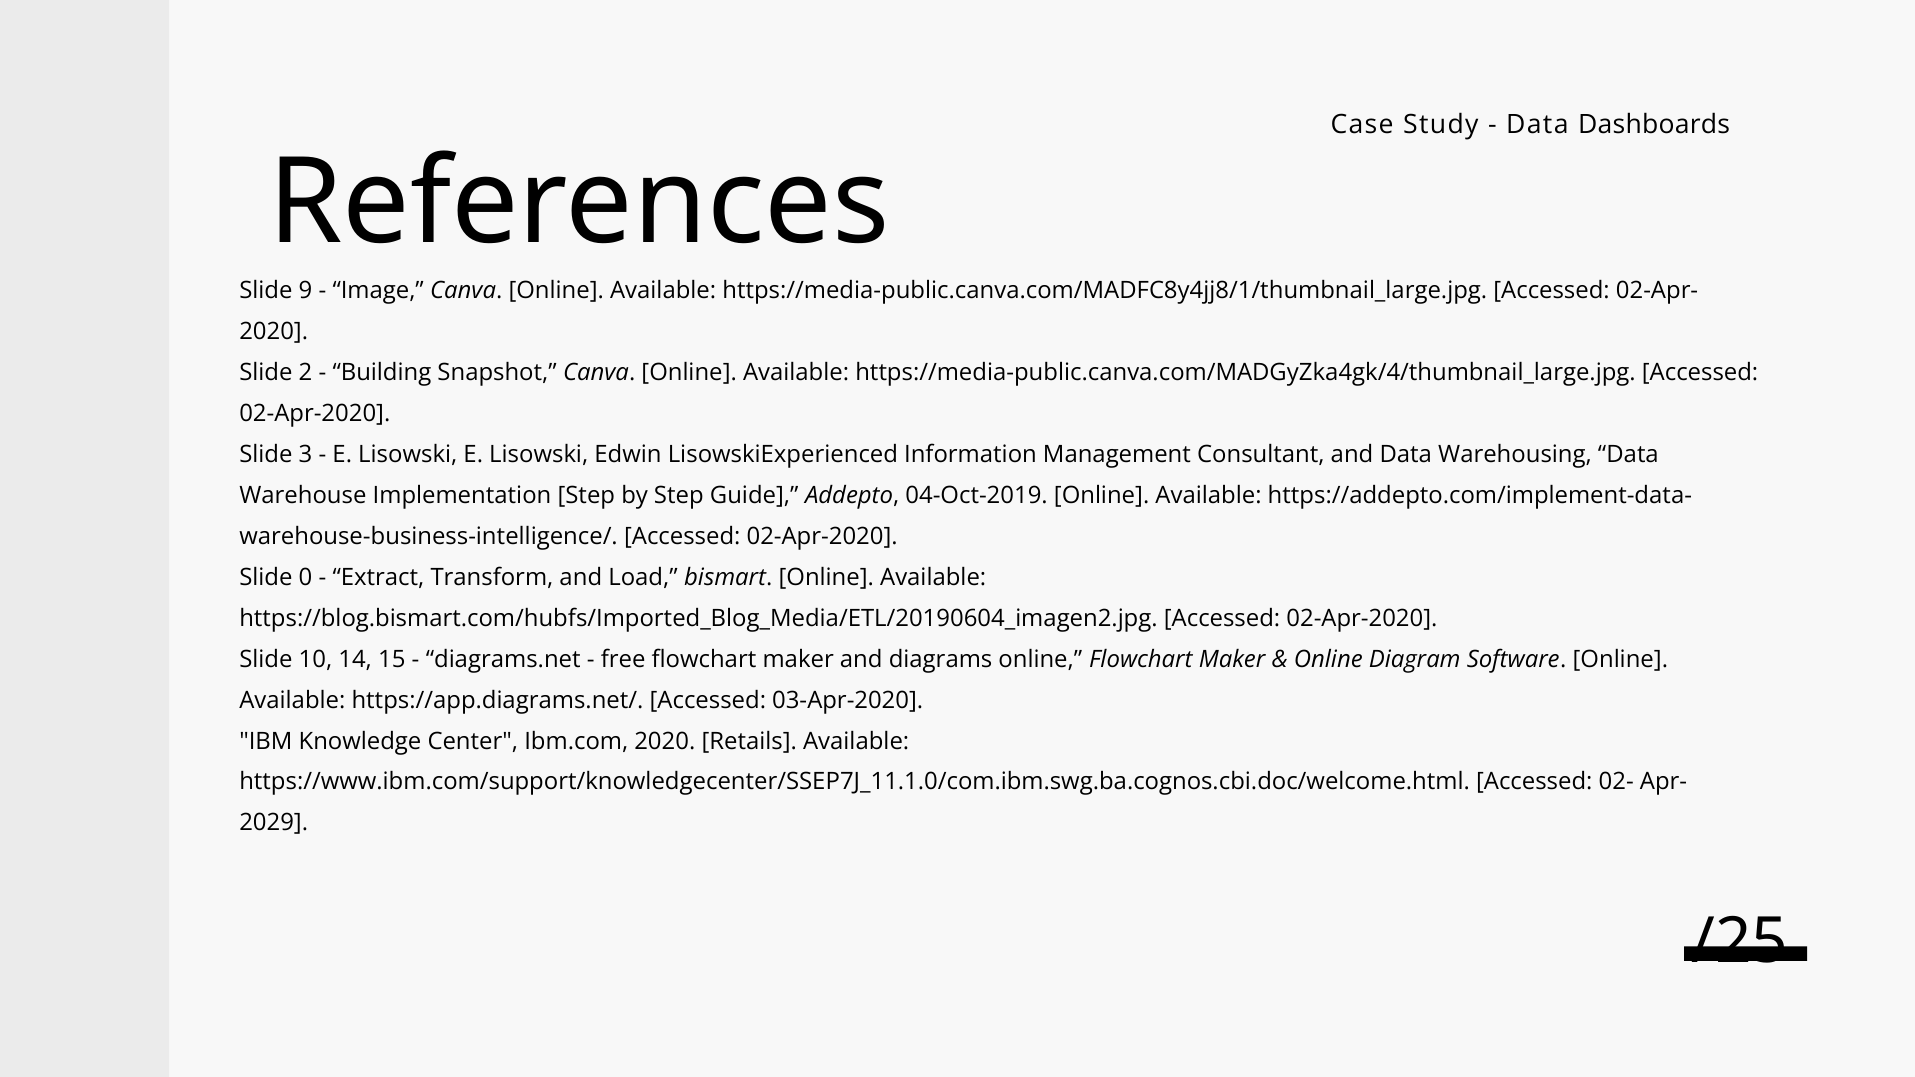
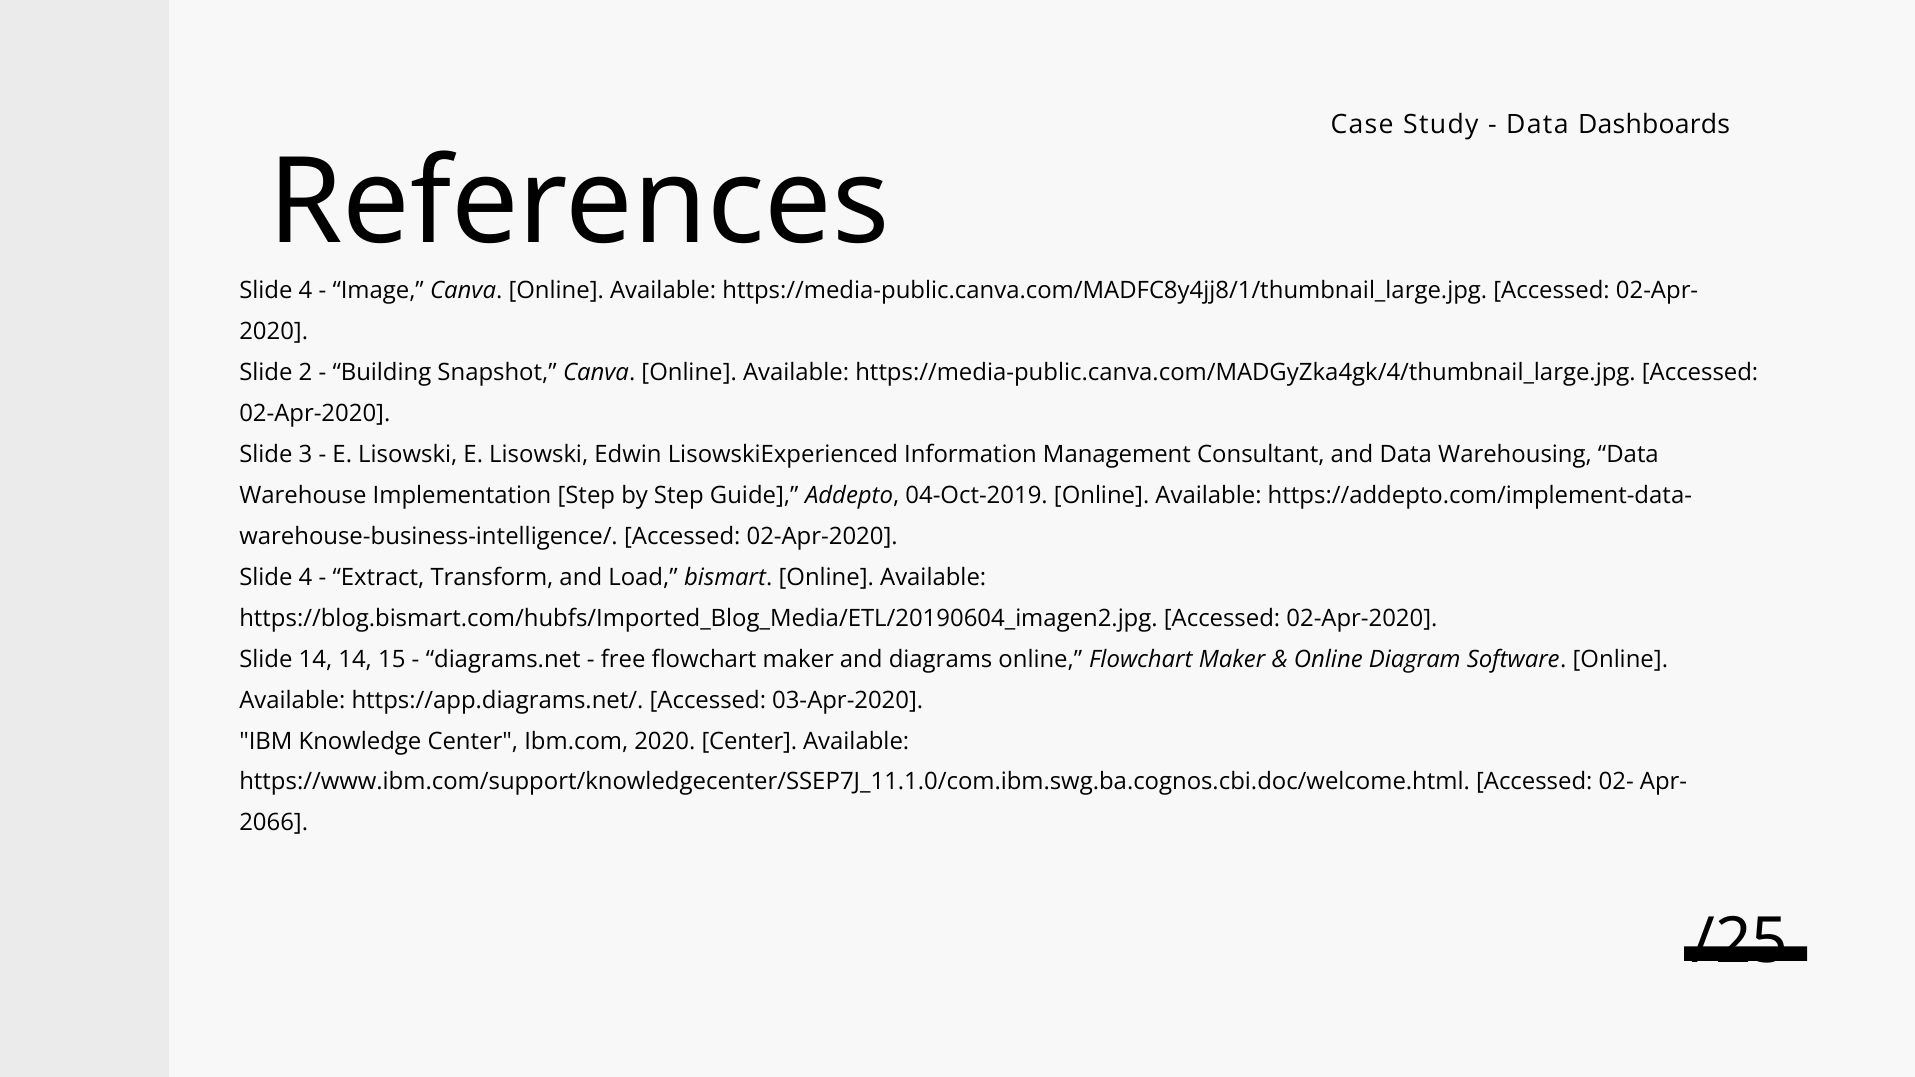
9 at (305, 291): 9 -> 4
0 at (305, 578): 0 -> 4
Slide 10: 10 -> 14
2020 Retails: Retails -> Center
2029: 2029 -> 2066
